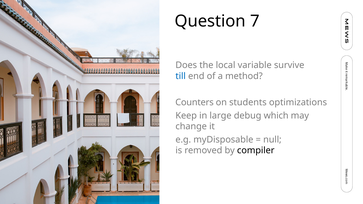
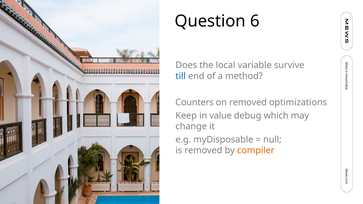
7: 7 -> 6
on students: students -> removed
large: large -> value
compiler colour: black -> orange
